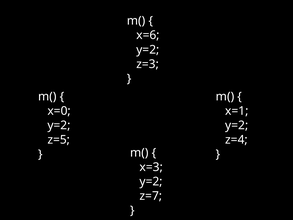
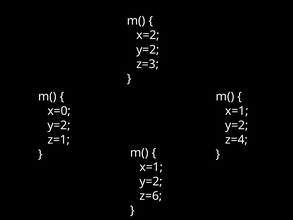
x=6: x=6 -> x=2
z=5: z=5 -> z=1
x=3 at (151, 167): x=3 -> x=1
z=7: z=7 -> z=6
